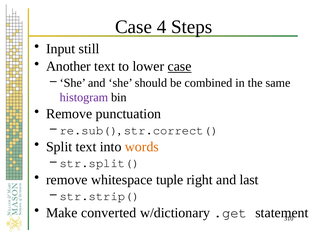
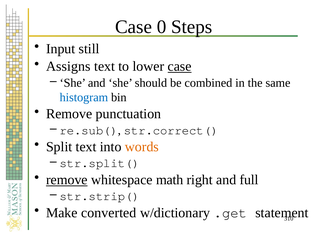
4: 4 -> 0
Another: Another -> Assigns
histogram colour: purple -> blue
remove at (67, 180) underline: none -> present
tuple: tuple -> math
last: last -> full
